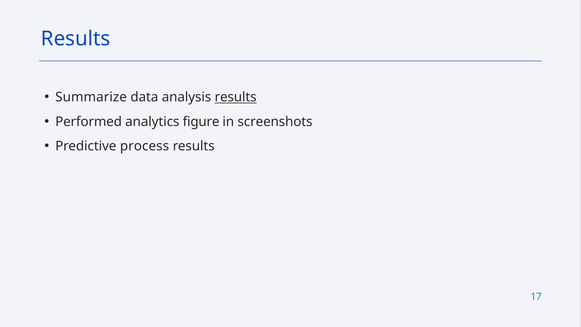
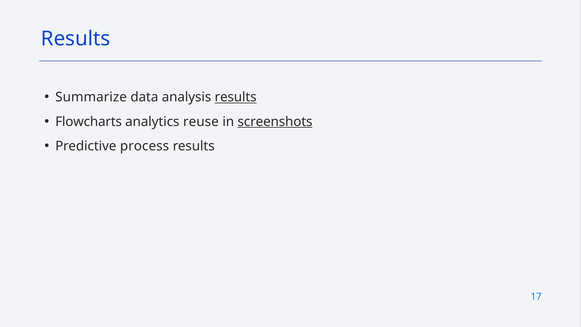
Performed: Performed -> Flowcharts
figure: figure -> reuse
screenshots underline: none -> present
